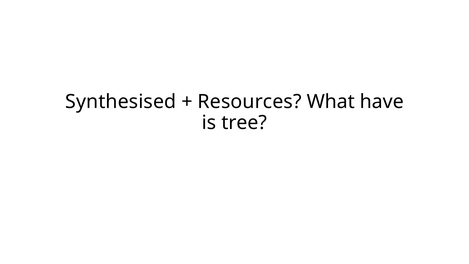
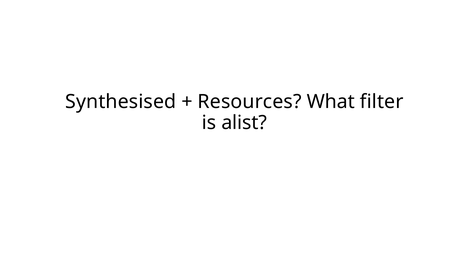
have: have -> filter
tree: tree -> alist
